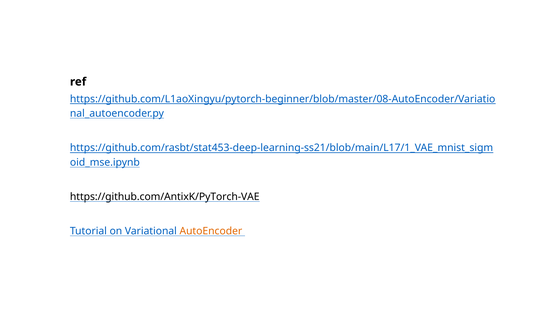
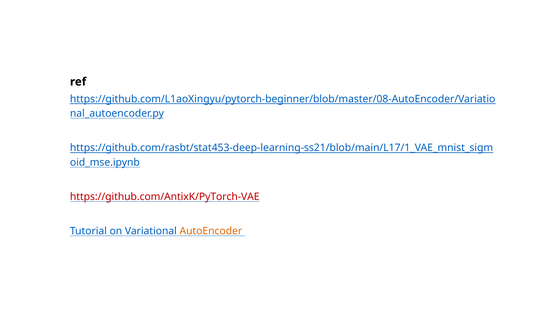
https://github.com/AntixK/PyTorch-VAE colour: black -> red
